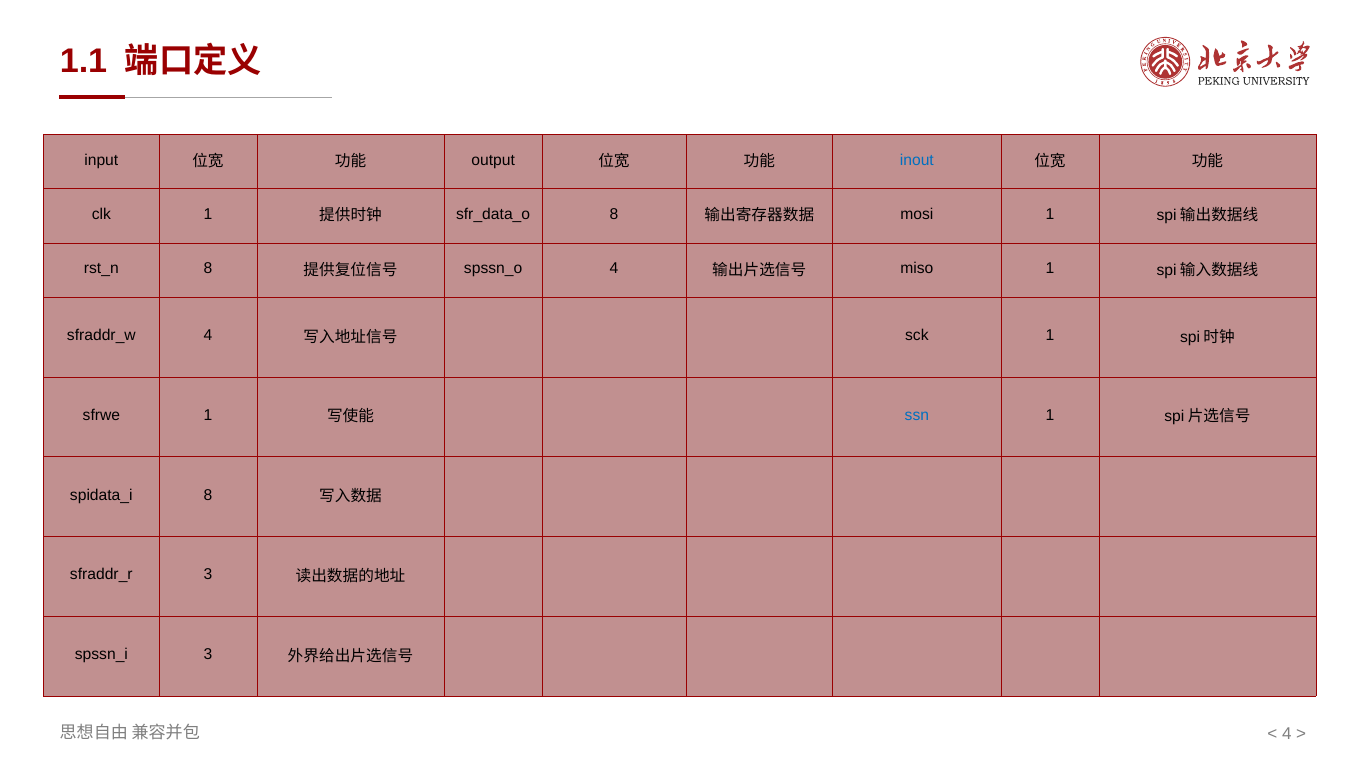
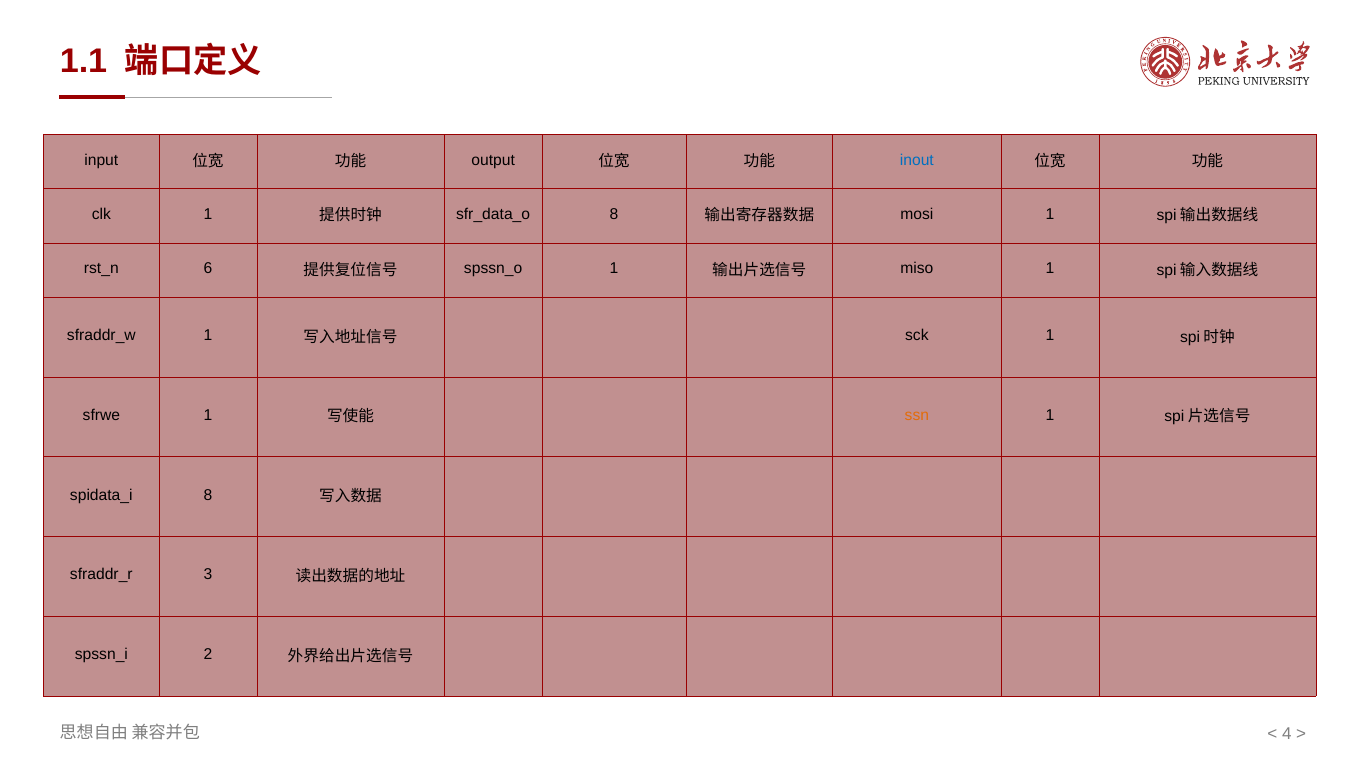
8 at (208, 269): 8 -> 6
4 at (614, 269): 4 -> 1
4 at (208, 336): 4 -> 1
ssn colour: blue -> orange
3 at (208, 655): 3 -> 2
